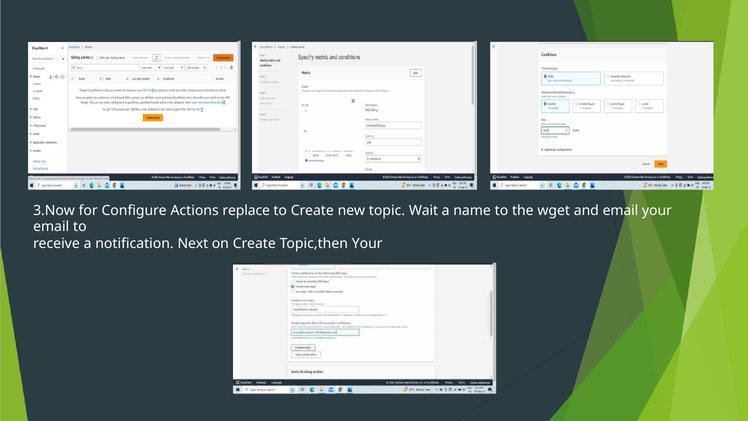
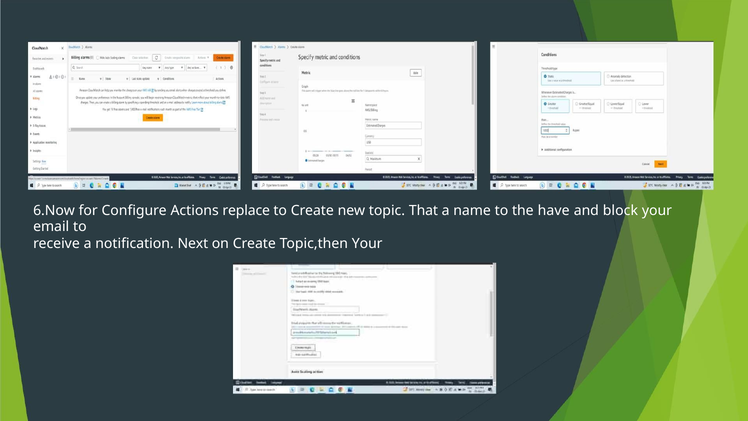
3.Now: 3.Now -> 6.Now
Wait: Wait -> That
wget: wget -> have
and email: email -> block
